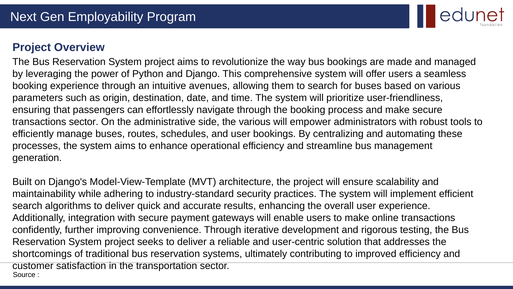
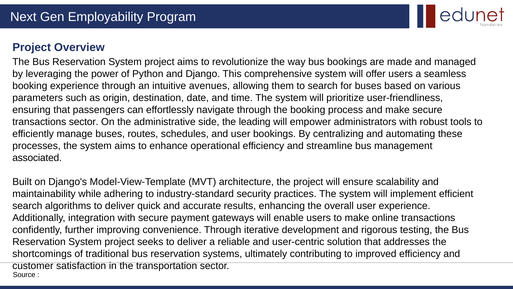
the various: various -> leading
generation: generation -> associated
